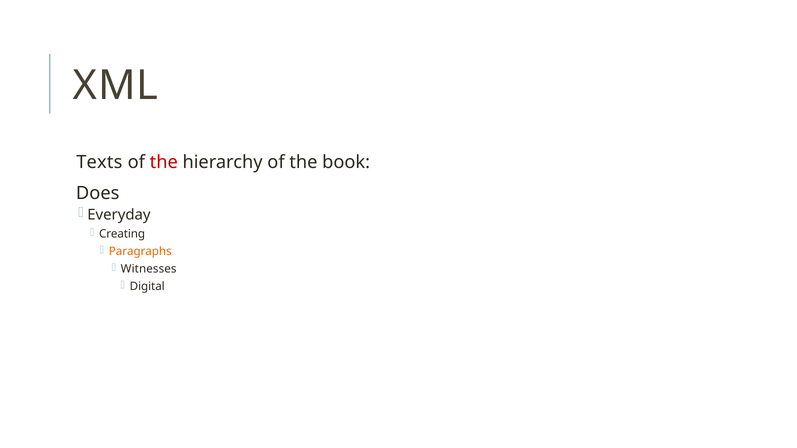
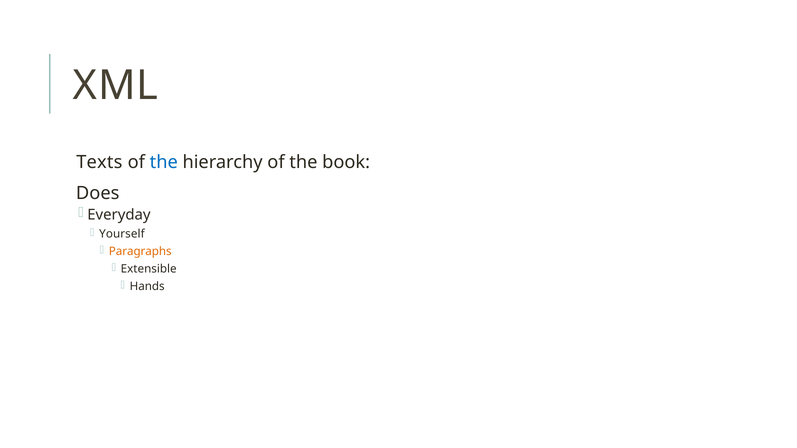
the at (164, 162) colour: red -> blue
Creating: Creating -> Yourself
Witnesses: Witnesses -> Extensible
Digital: Digital -> Hands
